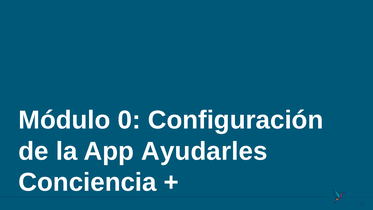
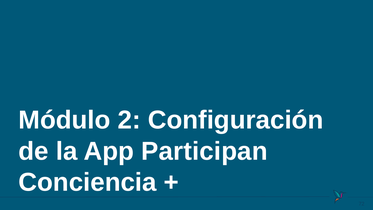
0: 0 -> 2
Ayudarles: Ayudarles -> Participan
